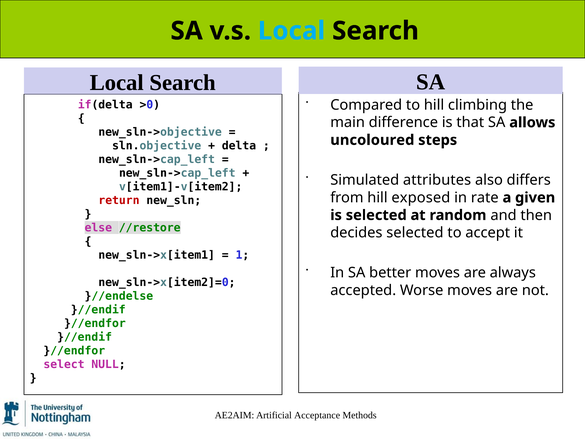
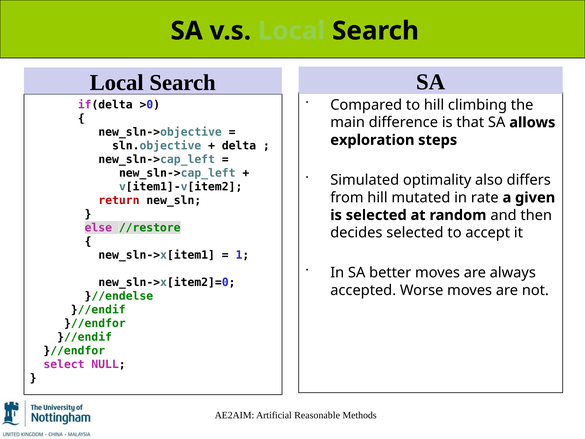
Local at (292, 31) colour: light blue -> light green
uncoloured: uncoloured -> exploration
attributes: attributes -> optimality
exposed: exposed -> mutated
Acceptance: Acceptance -> Reasonable
